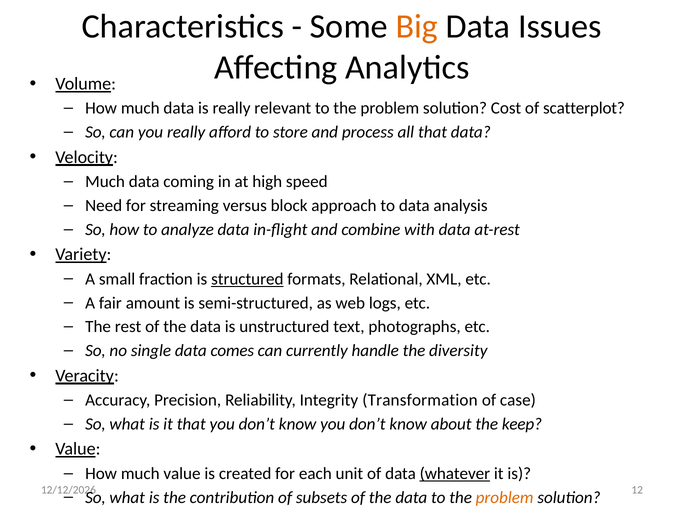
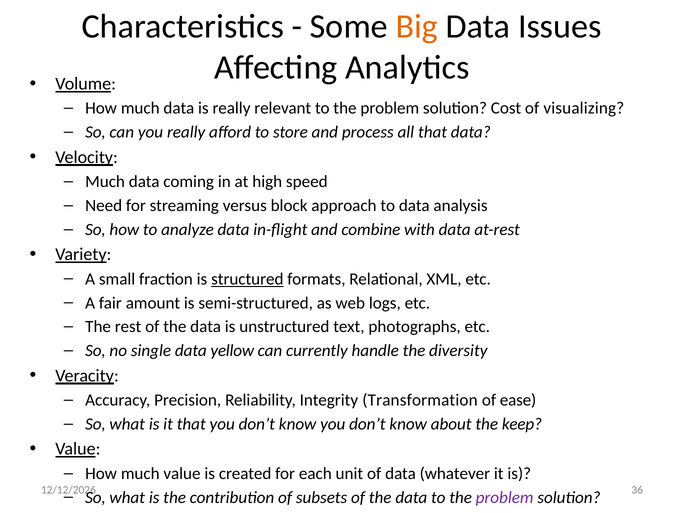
scatterplot: scatterplot -> visualizing
comes: comes -> yellow
case: case -> ease
whatever underline: present -> none
12: 12 -> 36
problem at (505, 497) colour: orange -> purple
